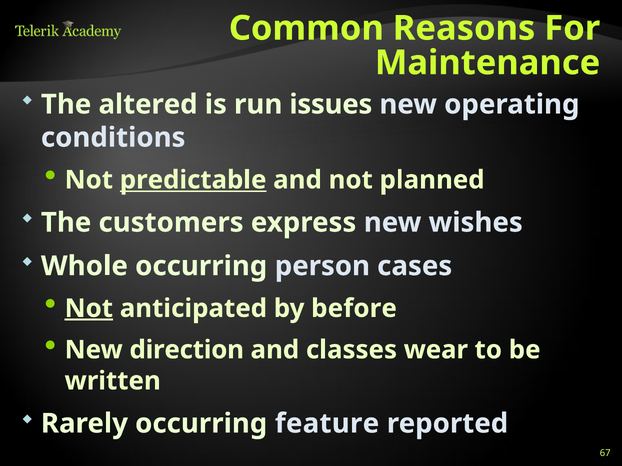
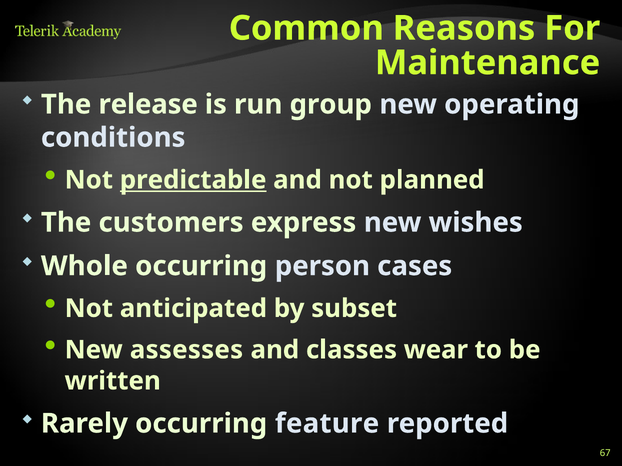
altered: altered -> release
issues: issues -> group
Not at (89, 309) underline: present -> none
before: before -> subset
direction: direction -> assesses
